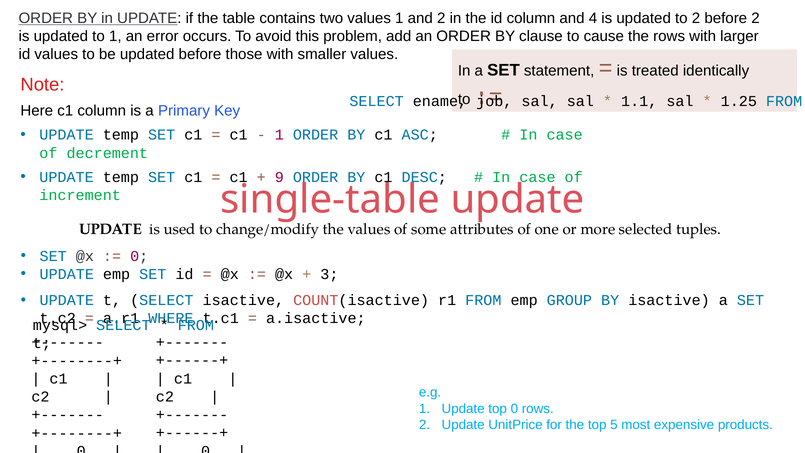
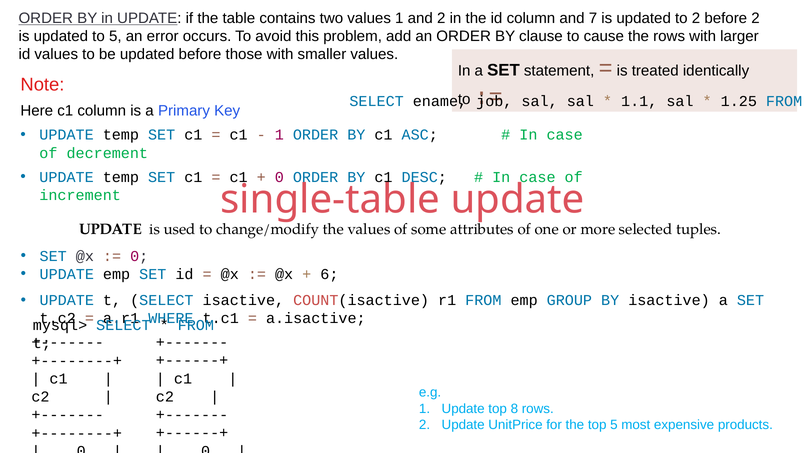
4: 4 -> 7
to 1: 1 -> 5
9 at (279, 177): 9 -> 0
3 at (329, 274): 3 -> 6
top 0: 0 -> 8
